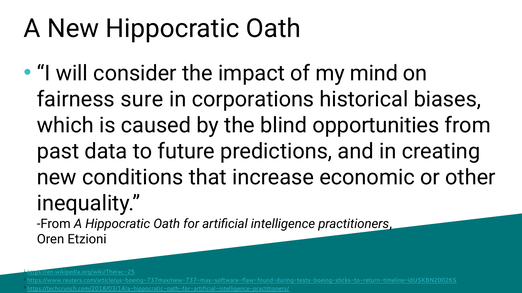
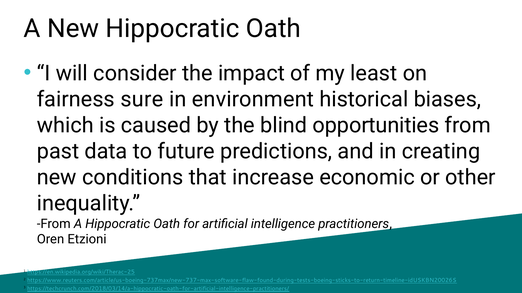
mind: mind -> least
corporations: corporations -> environment
